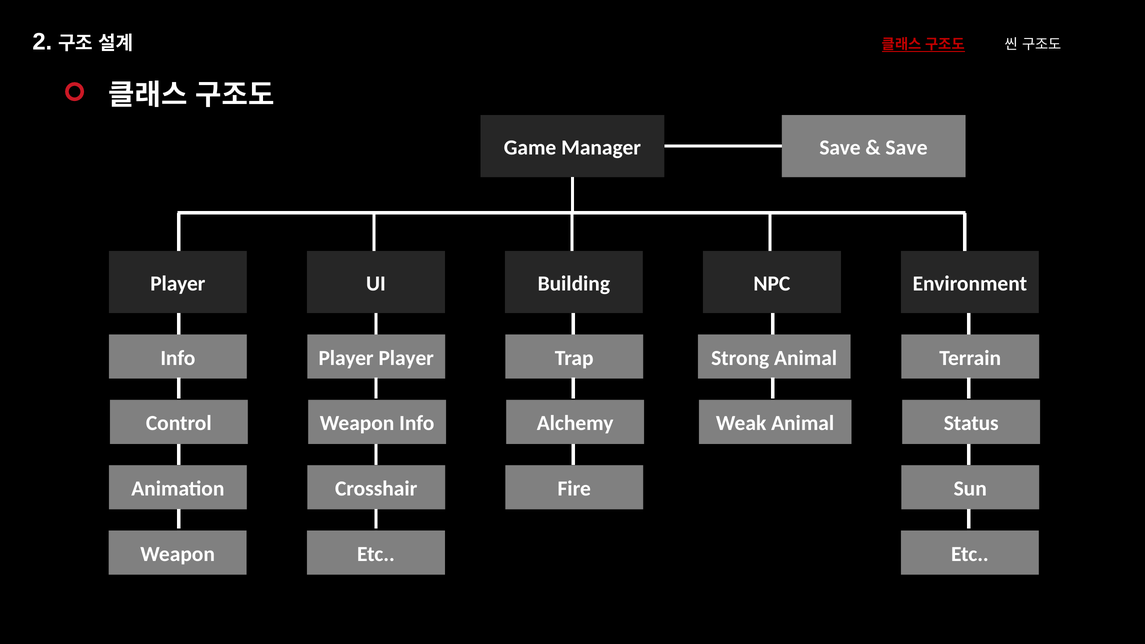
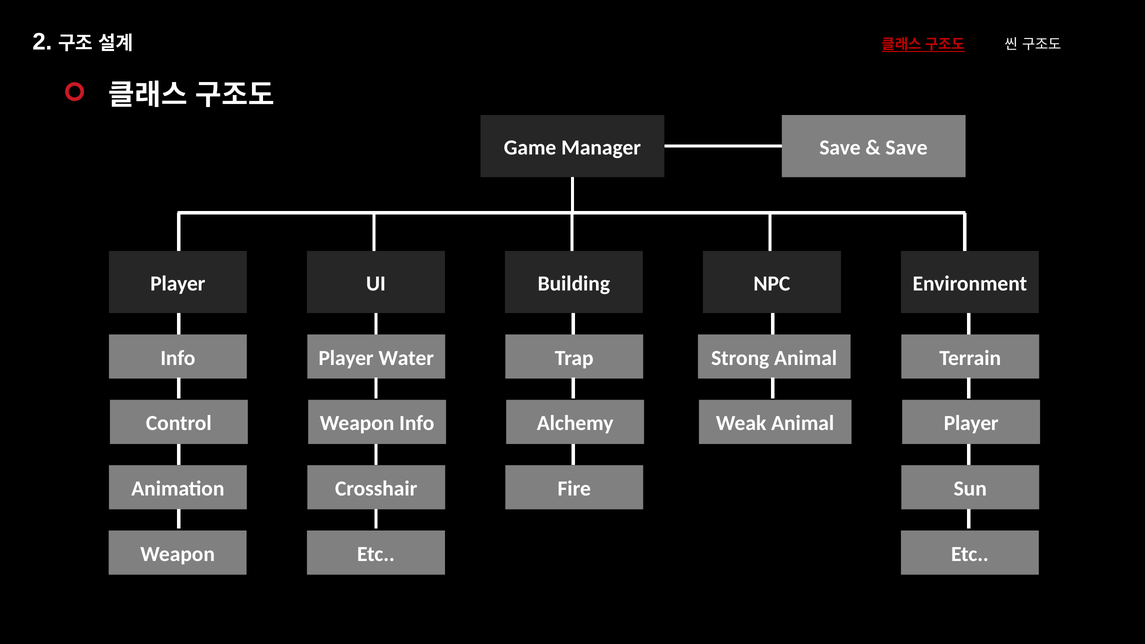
Player Player: Player -> Water
Status at (971, 423): Status -> Player
